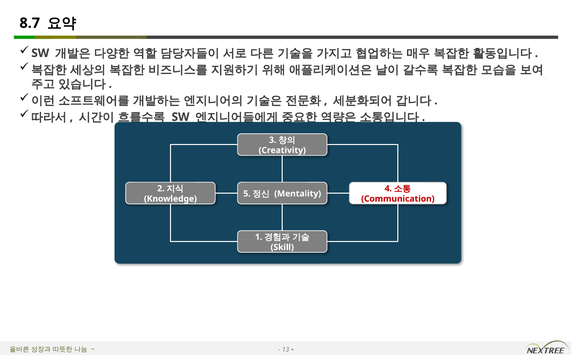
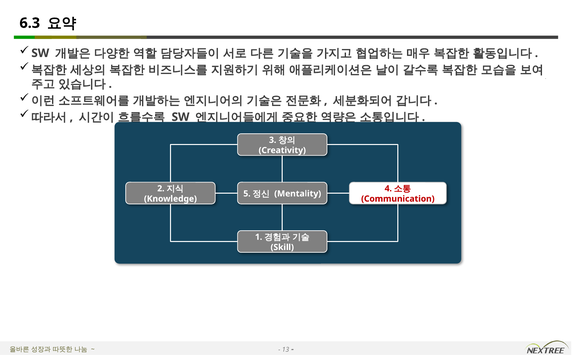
8.7: 8.7 -> 6.3
